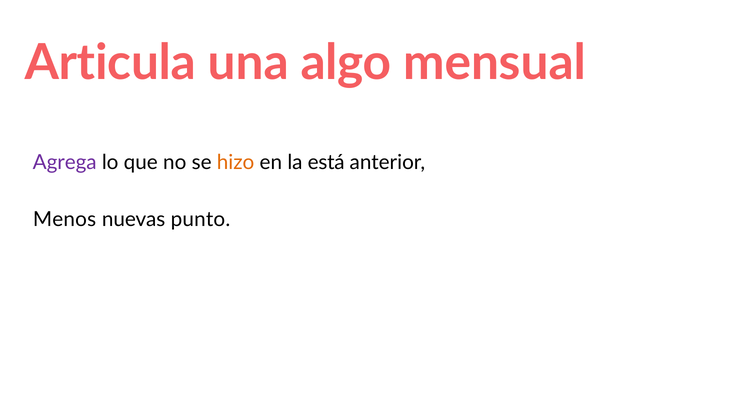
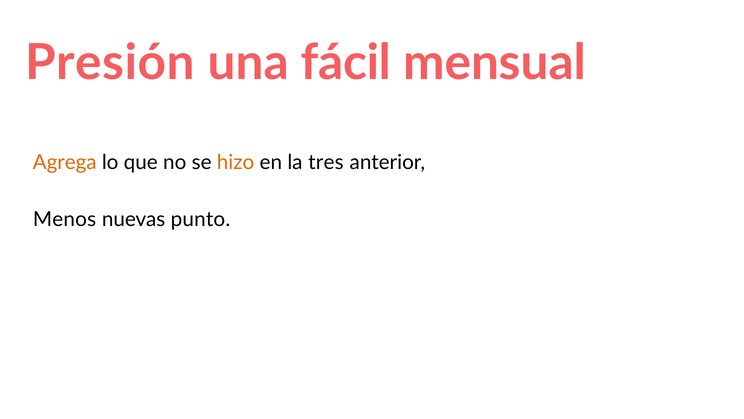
Articula: Articula -> Presión
algo: algo -> fácil
Agrega colour: purple -> orange
está: está -> tres
